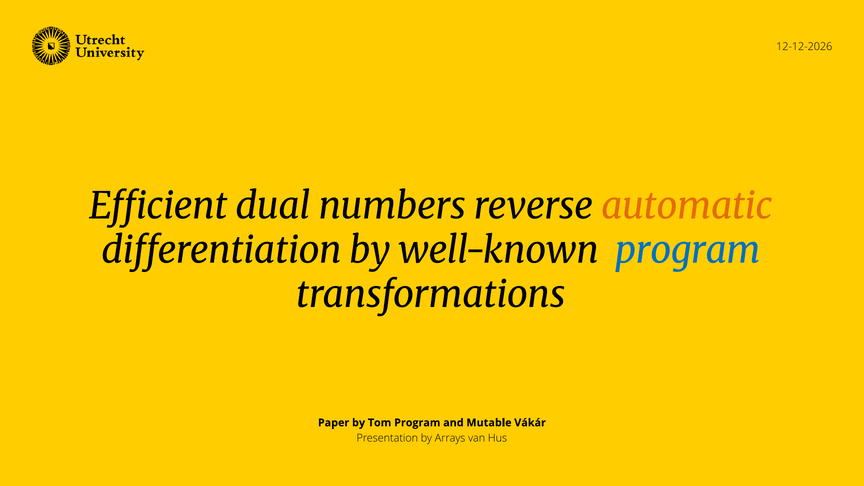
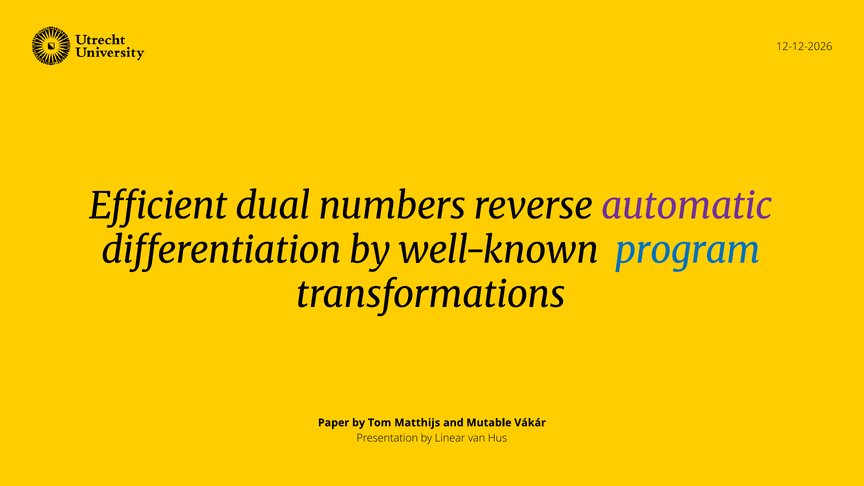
automatic colour: orange -> purple
Tom Program: Program -> Matthijs
Arrays: Arrays -> Linear
